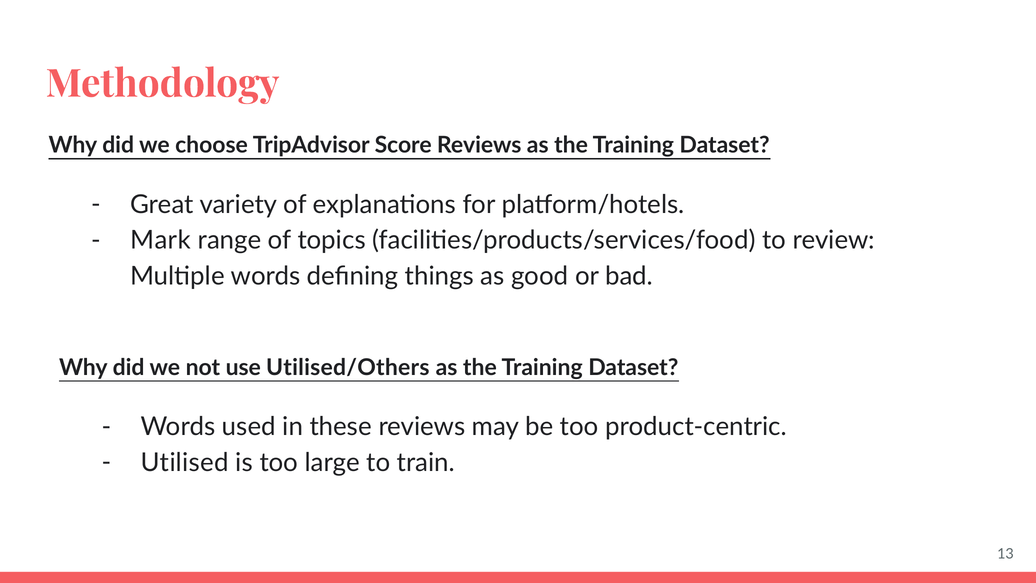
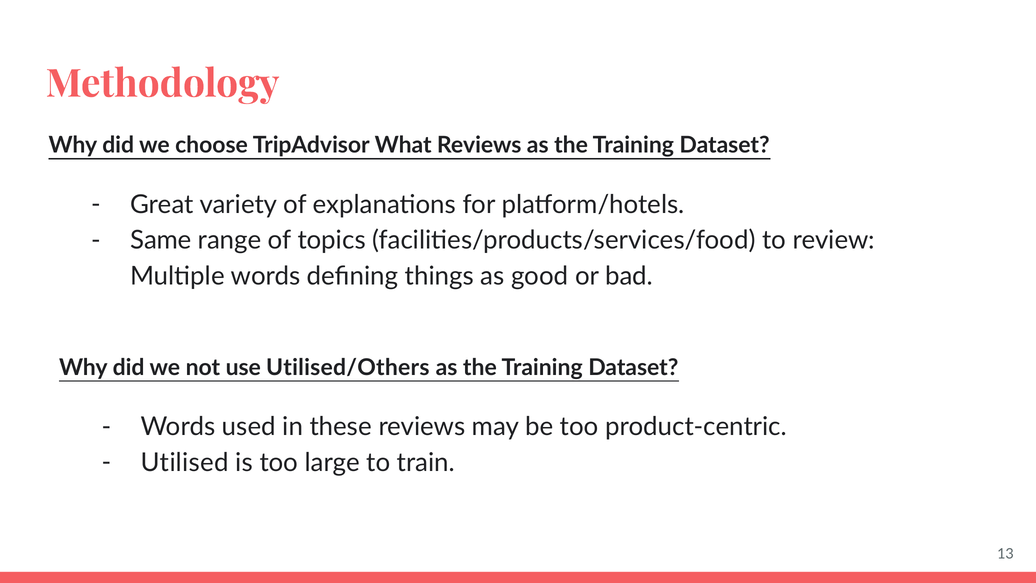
Score: Score -> What
Mark: Mark -> Same
